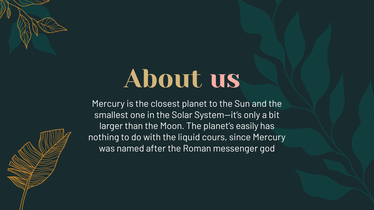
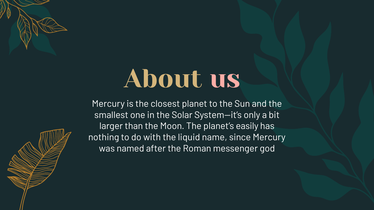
cours: cours -> name
